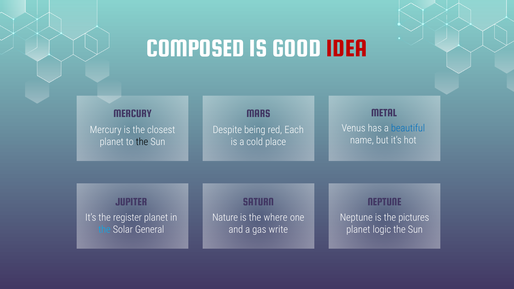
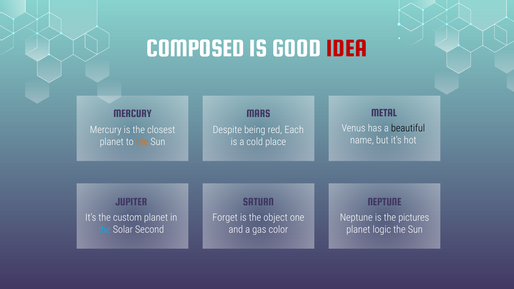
beautiful colour: blue -> black
the at (142, 142) colour: black -> orange
register: register -> custom
Nature: Nature -> Forget
where: where -> object
General: General -> Second
write: write -> color
